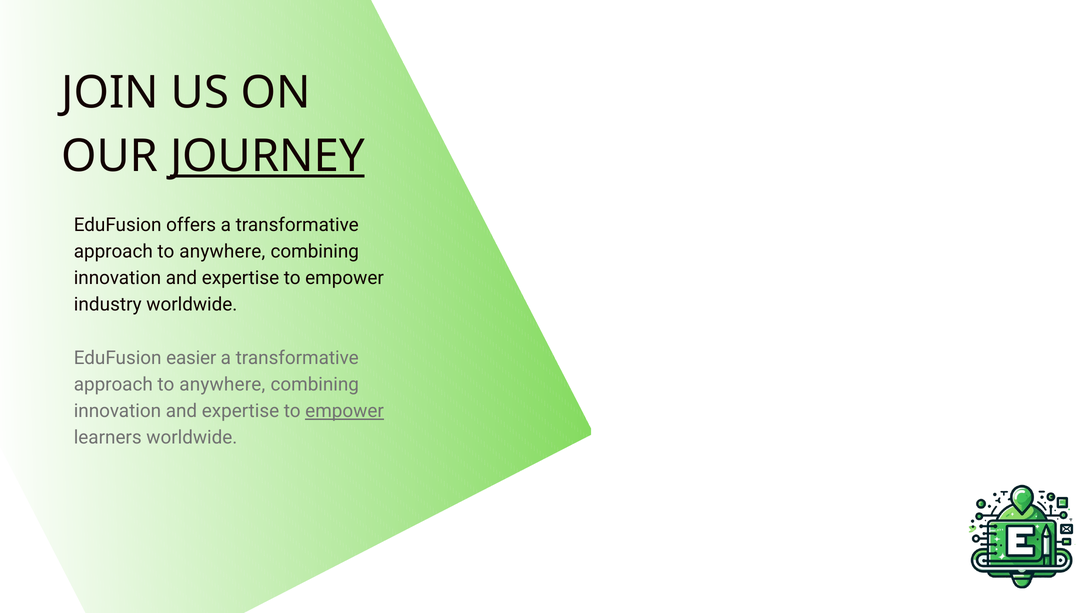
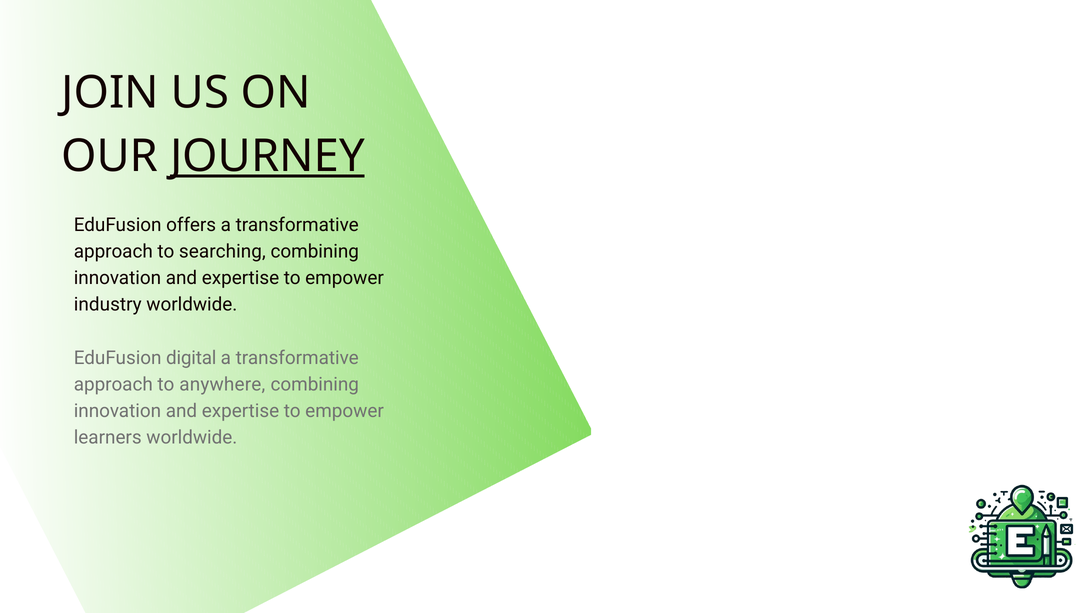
anywhere at (222, 252): anywhere -> searching
easier: easier -> digital
empower at (345, 411) underline: present -> none
